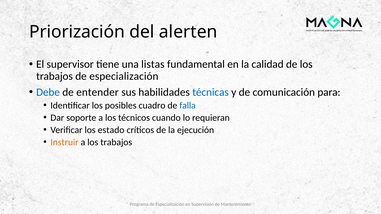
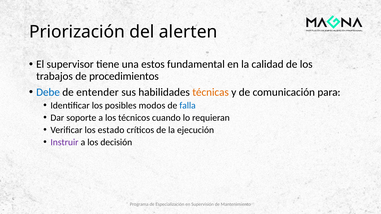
listas: listas -> estos
trabajos de especialización: especialización -> procedimientos
técnicas colour: blue -> orange
cuadro: cuadro -> modos
Instruir colour: orange -> purple
a los trabajos: trabajos -> decisión
